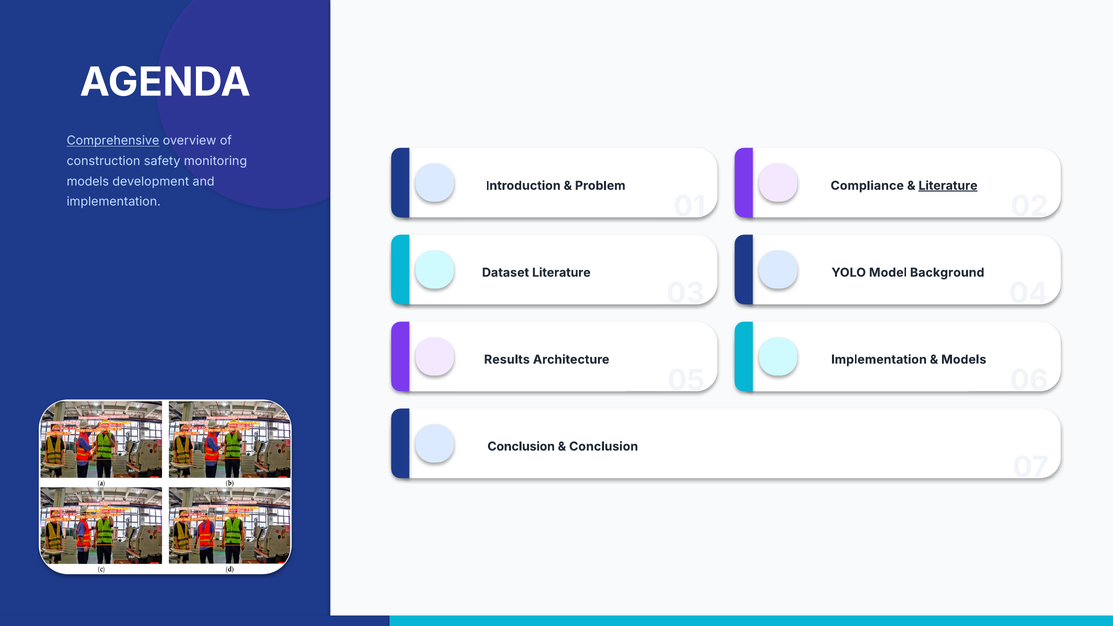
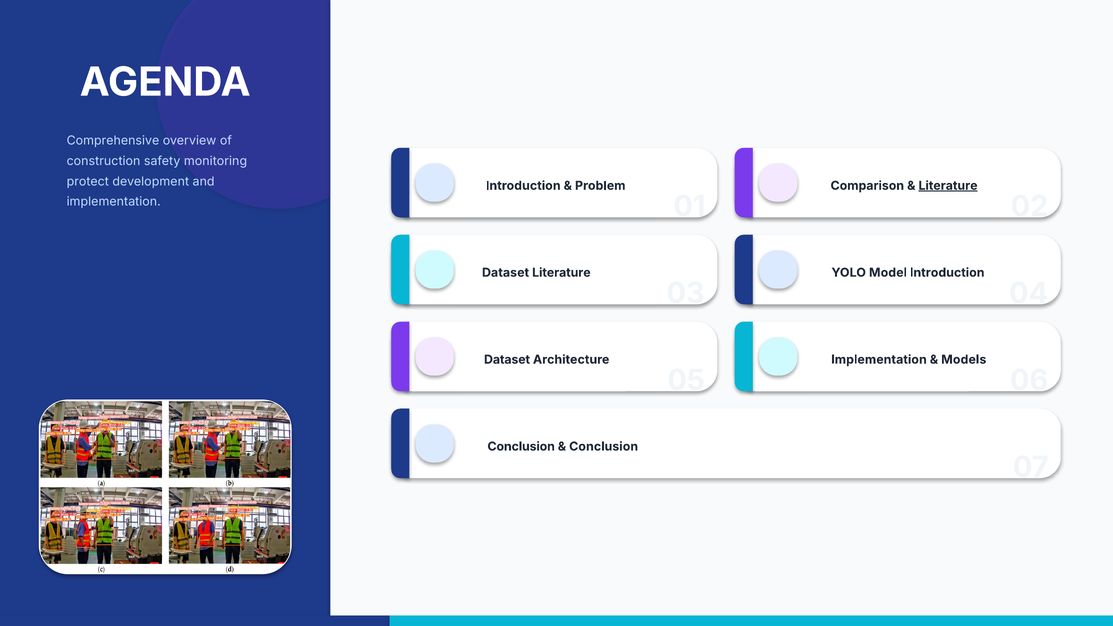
Comprehensive underline: present -> none
models at (88, 182): models -> protect
Compliance: Compliance -> Comparison
Model Background: Background -> Introduction
Results at (507, 360): Results -> Dataset
